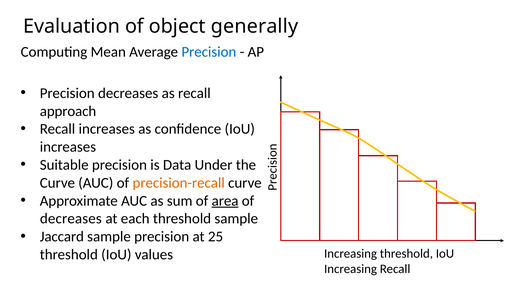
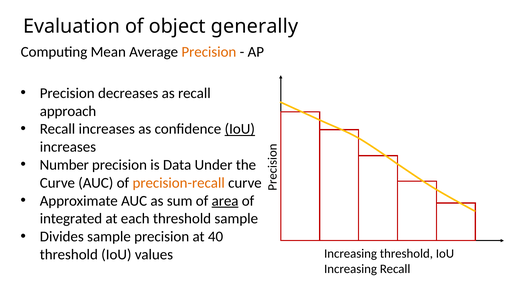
Precision at (209, 52) colour: blue -> orange
IoU at (240, 129) underline: none -> present
Suitable: Suitable -> Number
decreases at (71, 219): decreases -> integrated
Jaccard: Jaccard -> Divides
25: 25 -> 40
